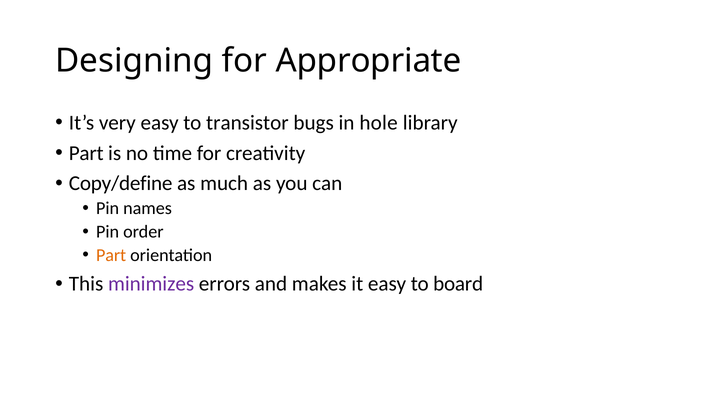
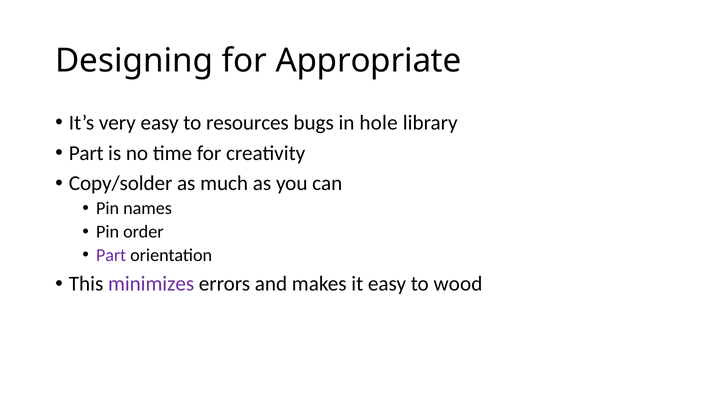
transistor: transistor -> resources
Copy/define: Copy/define -> Copy/solder
Part at (111, 255) colour: orange -> purple
board: board -> wood
